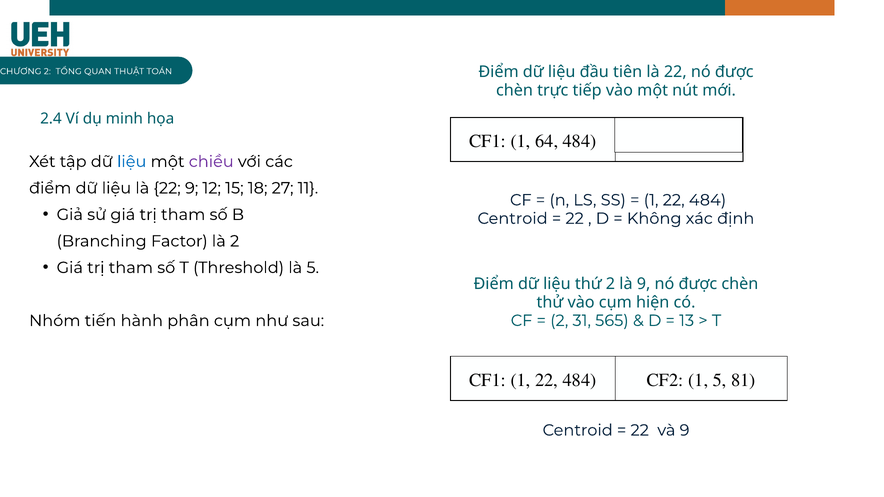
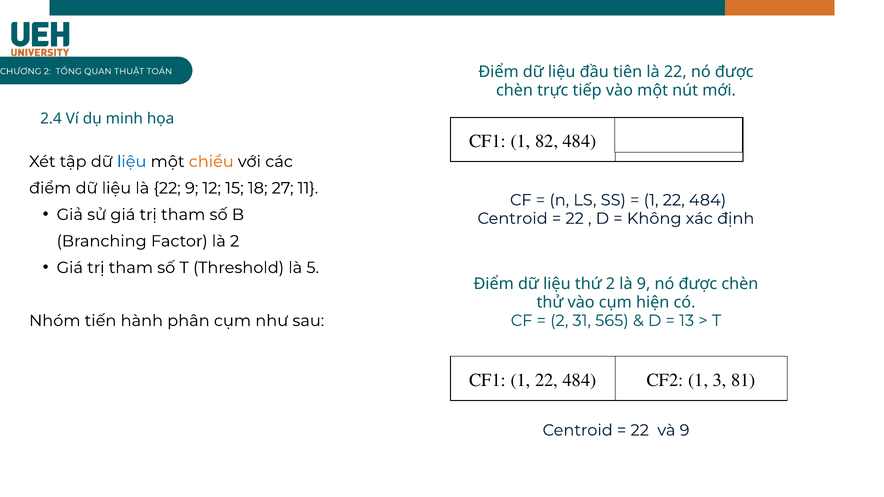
64: 64 -> 82
chiều colour: purple -> orange
1 5: 5 -> 3
